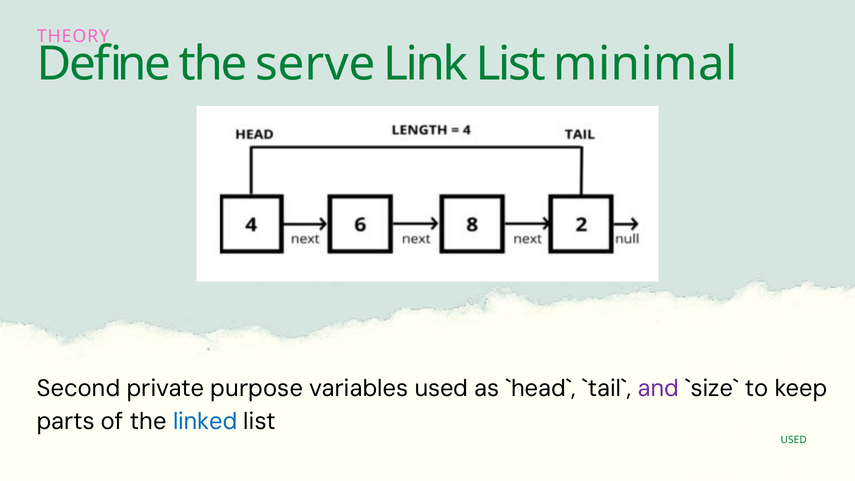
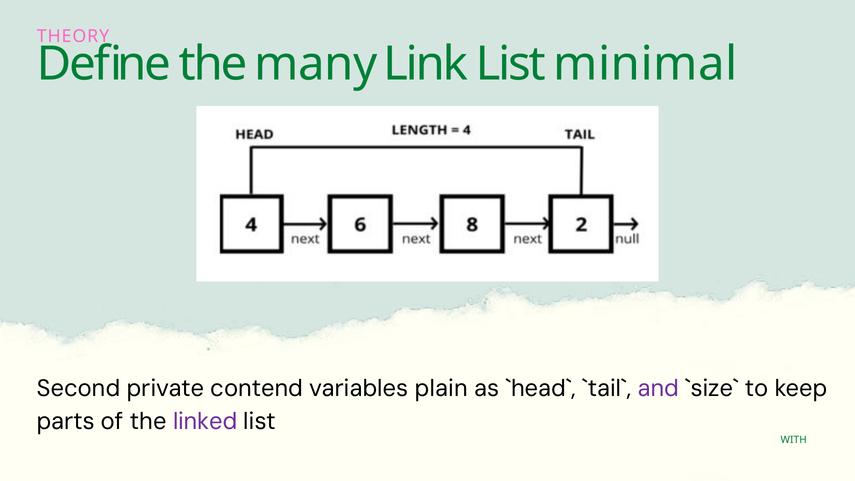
serve: serve -> many
purpose: purpose -> contend
variables used: used -> plain
linked colour: blue -> purple
USED at (794, 440): USED -> WITH
